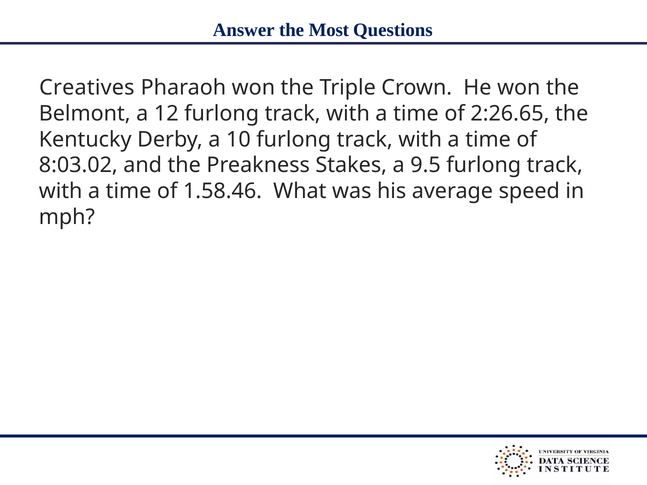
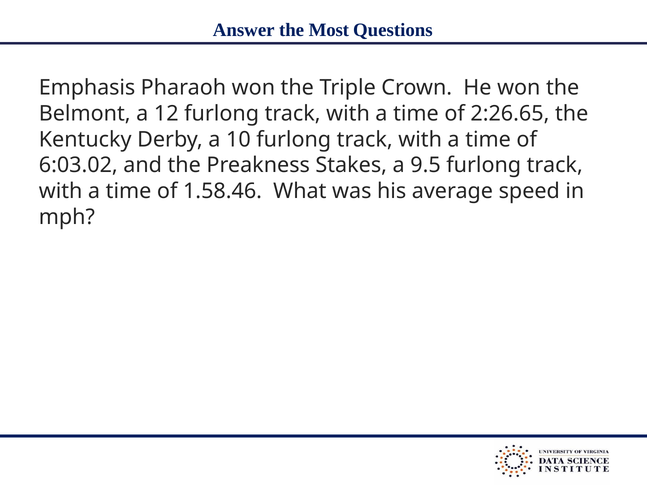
Creatives: Creatives -> Emphasis
8:03.02: 8:03.02 -> 6:03.02
